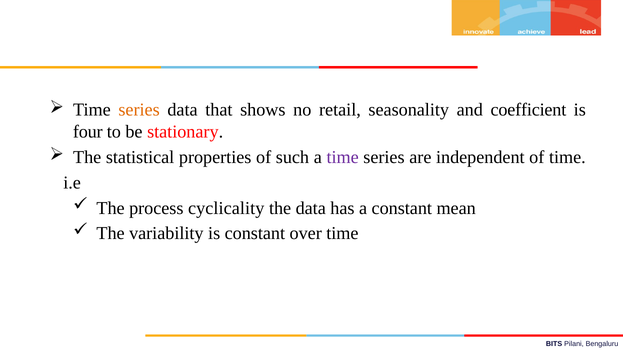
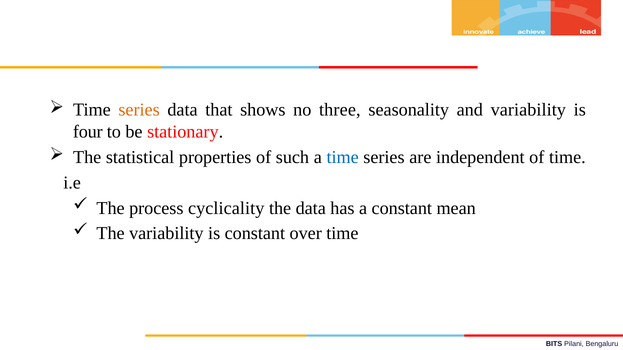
retail: retail -> three
and coefficient: coefficient -> variability
time at (343, 157) colour: purple -> blue
